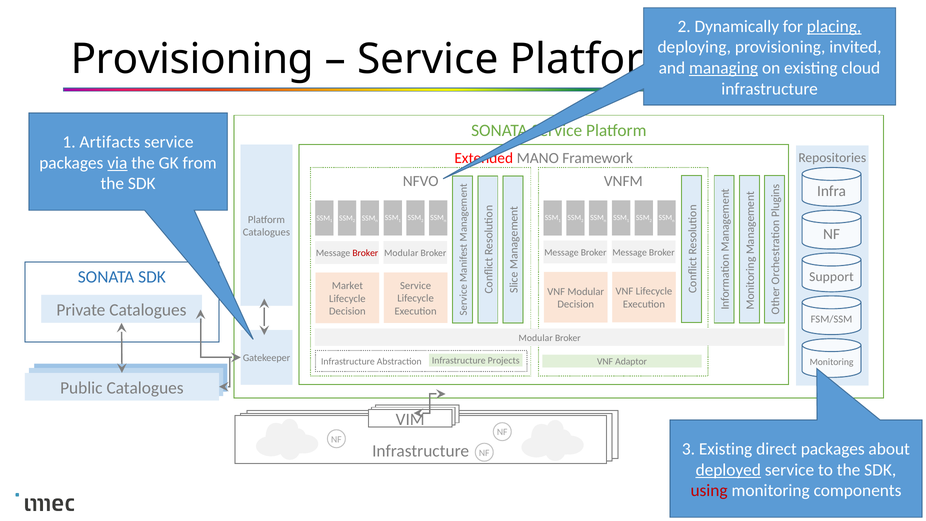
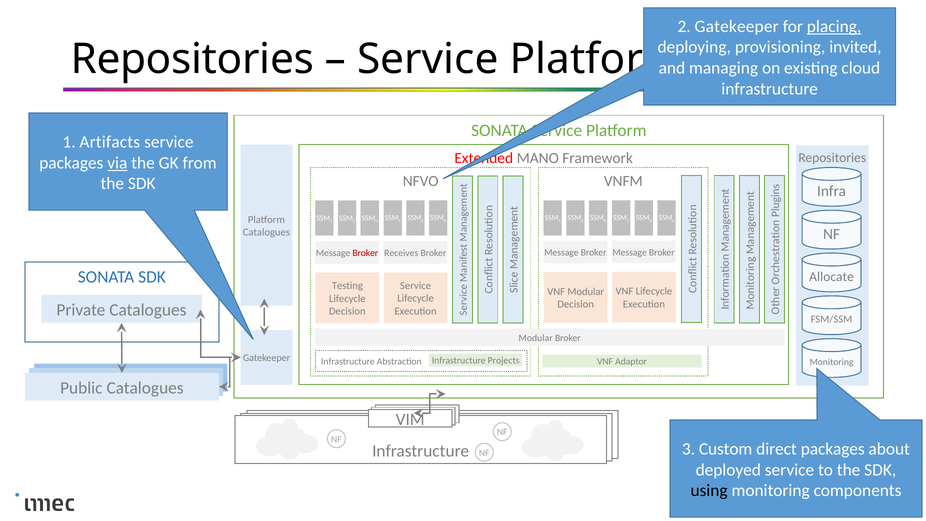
2 Dynamically: Dynamically -> Gatekeeper
Provisioning at (192, 59): Provisioning -> Repositories
managing underline: present -> none
Modular at (401, 253): Modular -> Receives
Support: Support -> Allocate
Market: Market -> Testing
3 Existing: Existing -> Custom
deployed underline: present -> none
using colour: red -> black
